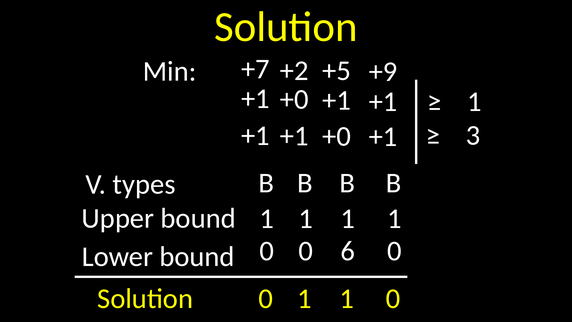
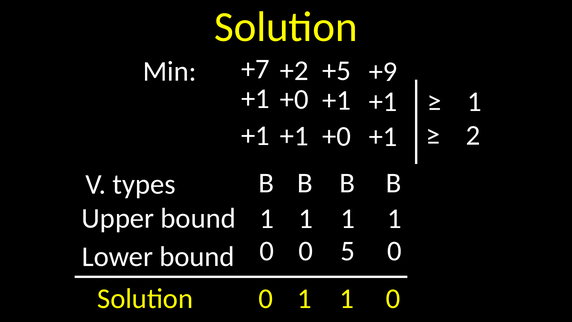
3: 3 -> 2
6: 6 -> 5
